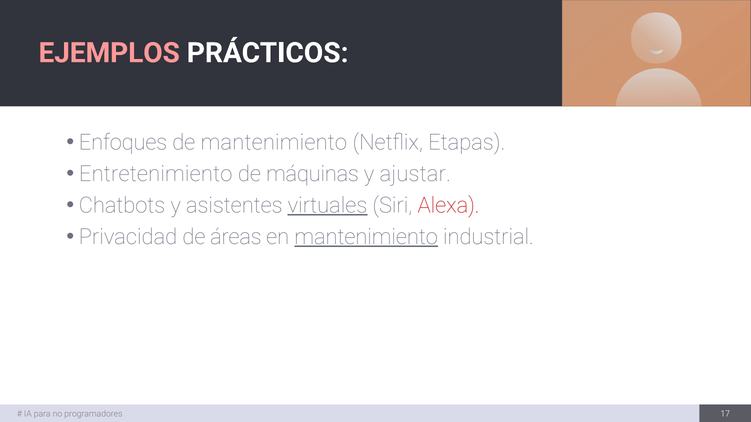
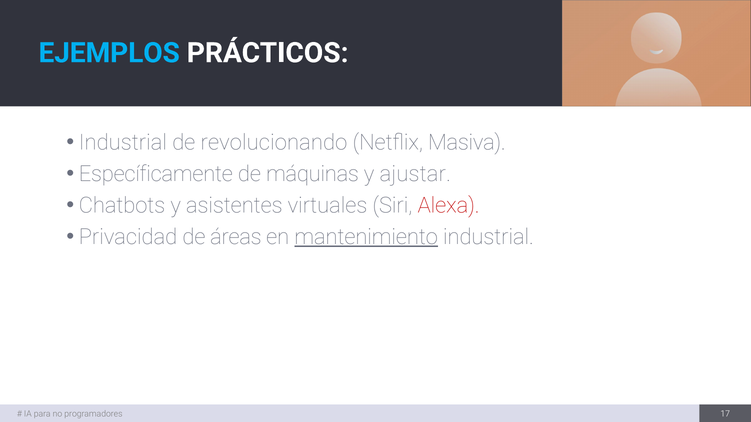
EJEMPLOS colour: pink -> light blue
Enfoques at (123, 143): Enfoques -> Industrial
de mantenimiento: mantenimiento -> revolucionando
Etapas: Etapas -> Masiva
Entretenimiento: Entretenimiento -> Específicamente
virtuales underline: present -> none
